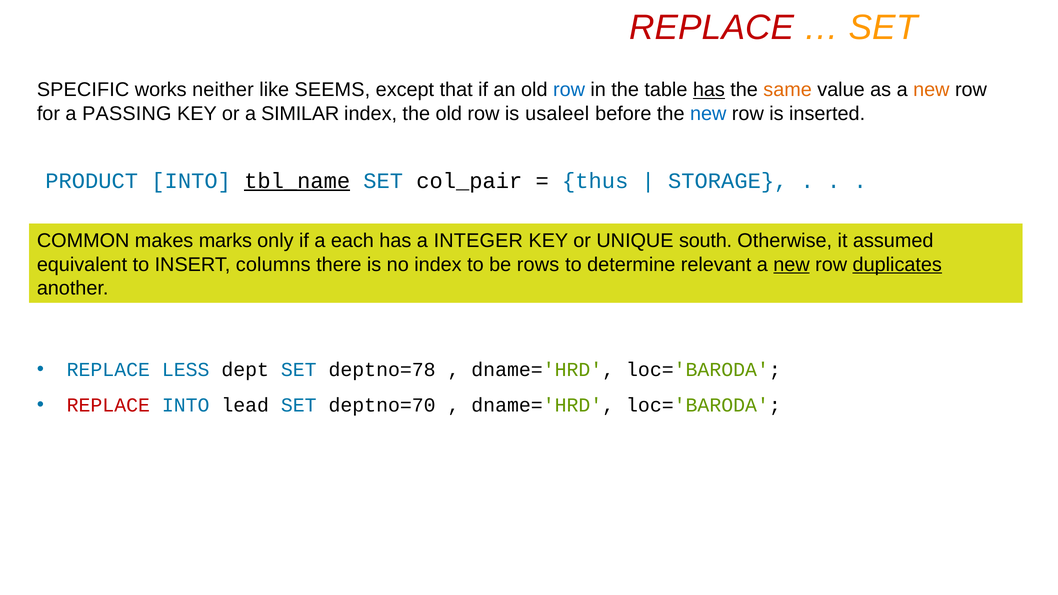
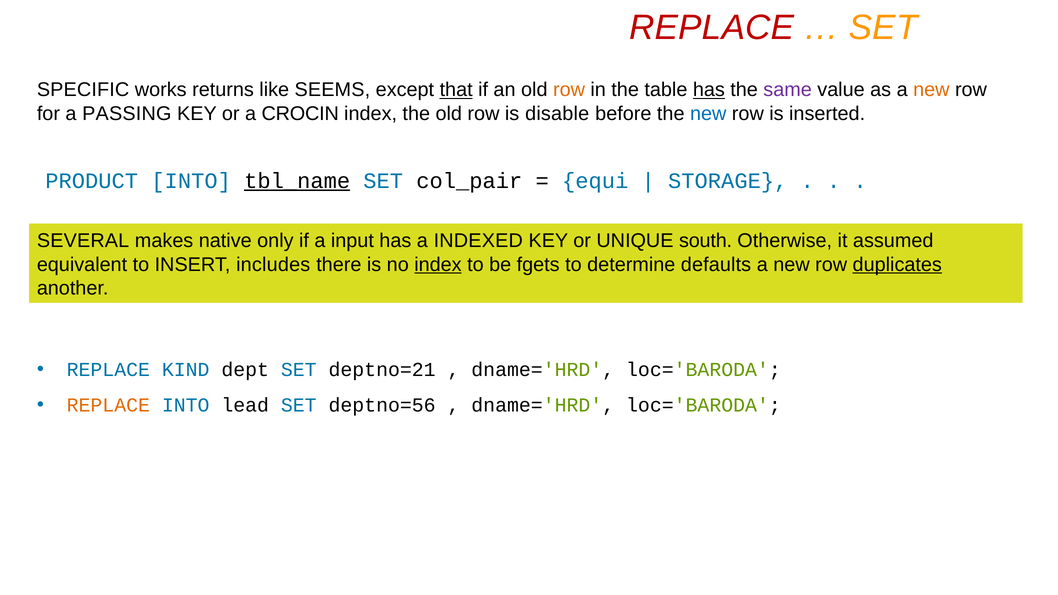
neither: neither -> returns
that underline: none -> present
row at (569, 90) colour: blue -> orange
same colour: orange -> purple
SIMILAR: SIMILAR -> CROCIN
usaleel: usaleel -> disable
thus: thus -> equi
COMMON: COMMON -> SEVERAL
marks: marks -> native
each: each -> input
INTEGER: INTEGER -> INDEXED
columns: columns -> includes
index at (438, 265) underline: none -> present
rows: rows -> fgets
relevant: relevant -> defaults
new at (792, 265) underline: present -> none
LESS: LESS -> KIND
deptno=78: deptno=78 -> deptno=21
REPLACE at (108, 405) colour: red -> orange
deptno=70: deptno=70 -> deptno=56
